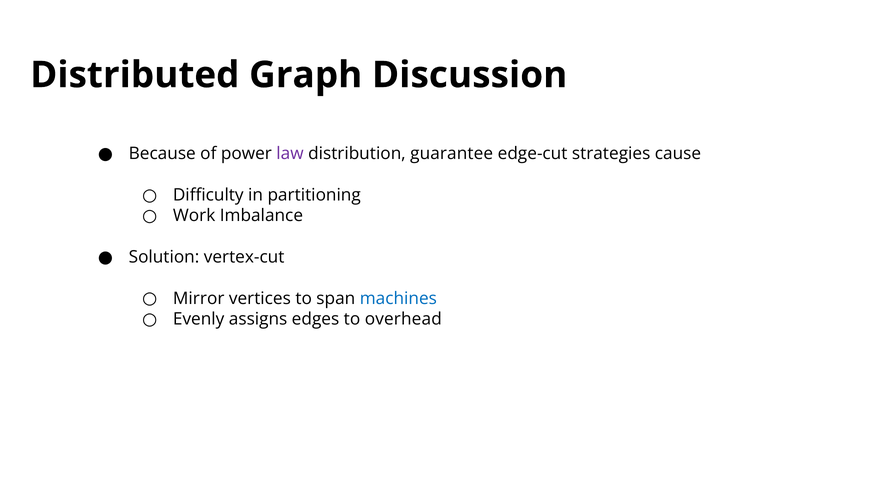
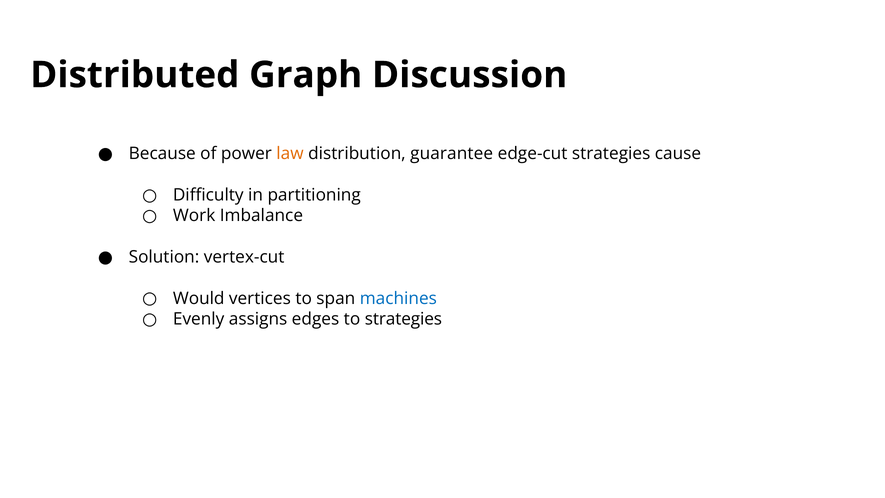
law colour: purple -> orange
Mirror: Mirror -> Would
to overhead: overhead -> strategies
